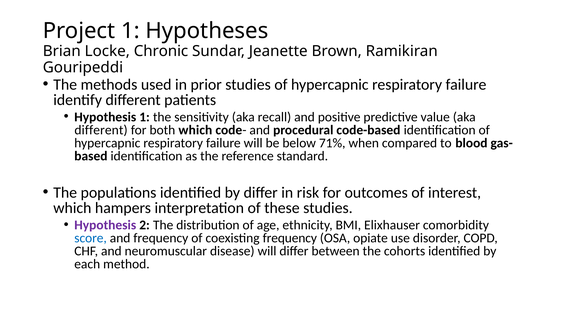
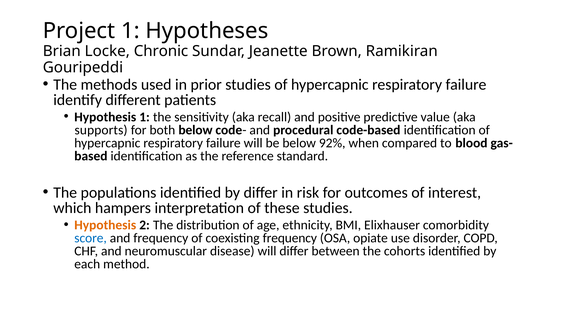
different at (101, 130): different -> supports
both which: which -> below
71%: 71% -> 92%
Hypothesis at (105, 225) colour: purple -> orange
